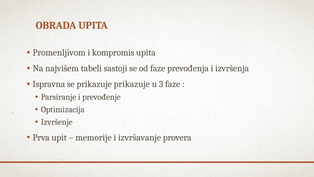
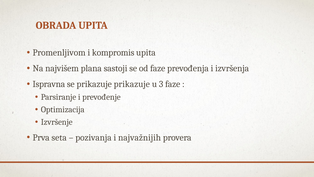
tabeli: tabeli -> plana
upit: upit -> seta
memorije: memorije -> pozivanja
izvršavanje: izvršavanje -> najvažnijih
